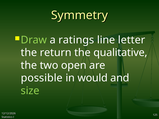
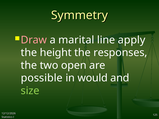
Draw colour: light green -> pink
ratings: ratings -> marital
letter: letter -> apply
return: return -> height
qualitative: qualitative -> responses
